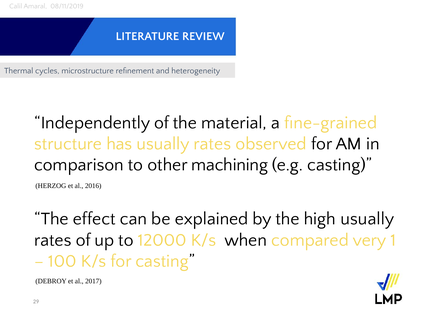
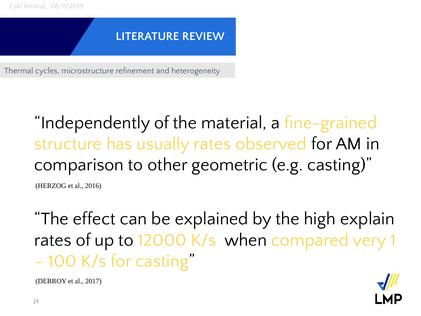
machining: machining -> geometric
high usually: usually -> explain
